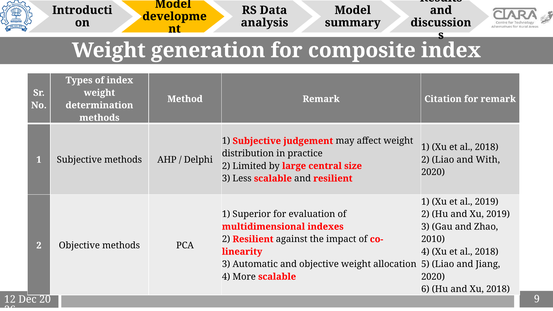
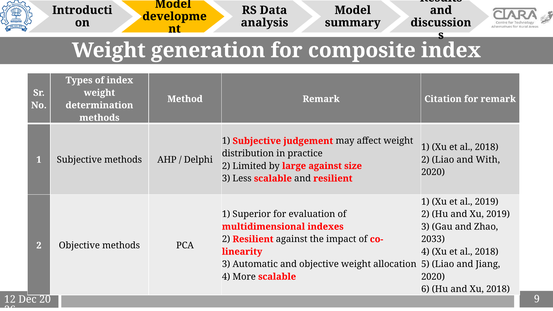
large central: central -> against
2010: 2010 -> 2033
